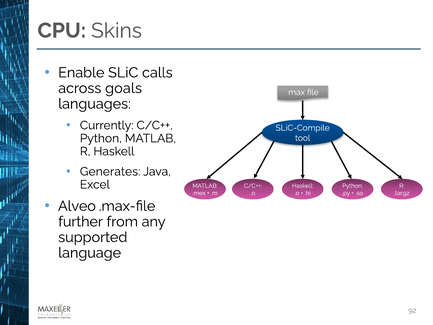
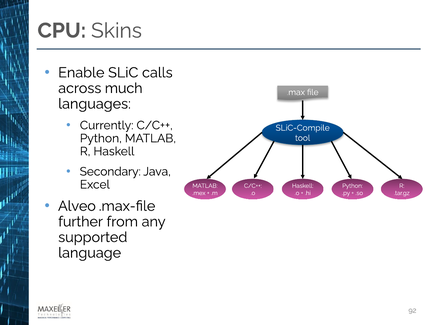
goals: goals -> much
Generates: Generates -> Secondary
